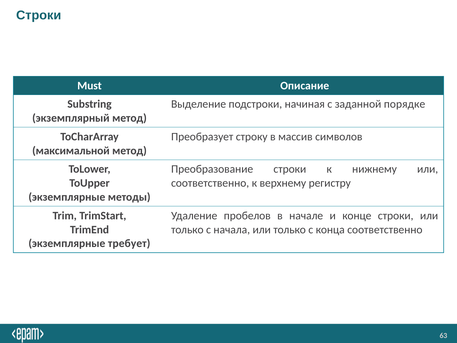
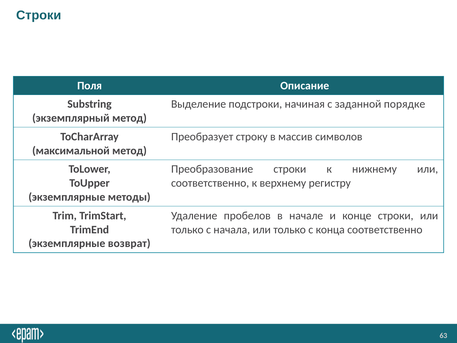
Must: Must -> Поля
требует: требует -> возврат
